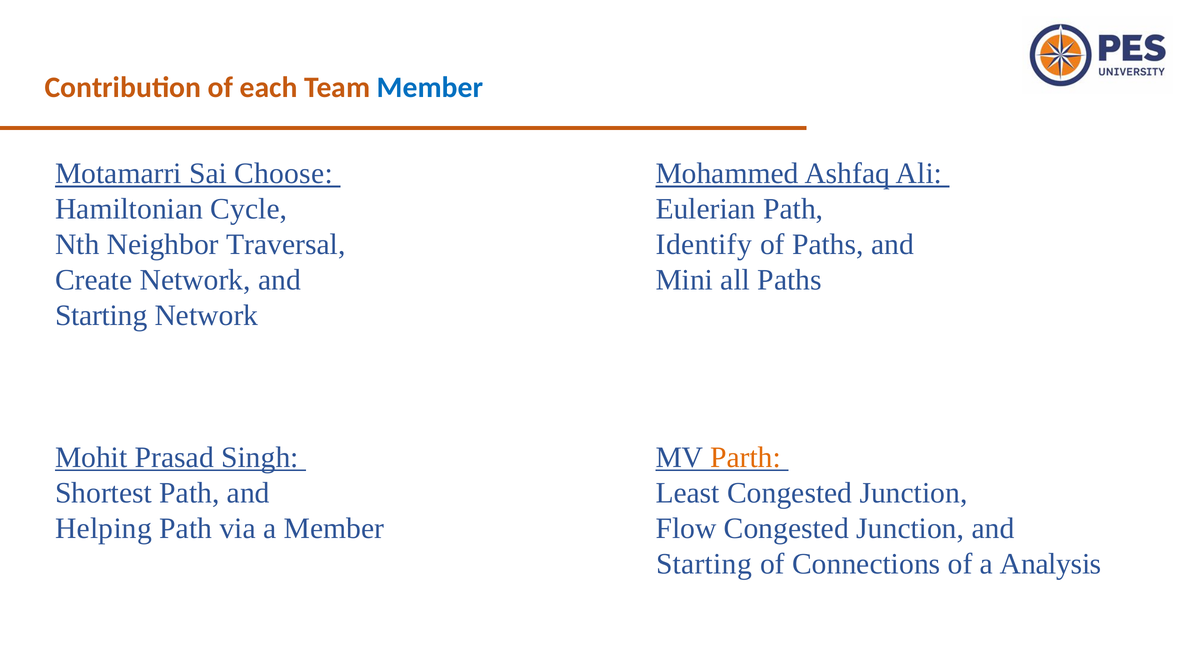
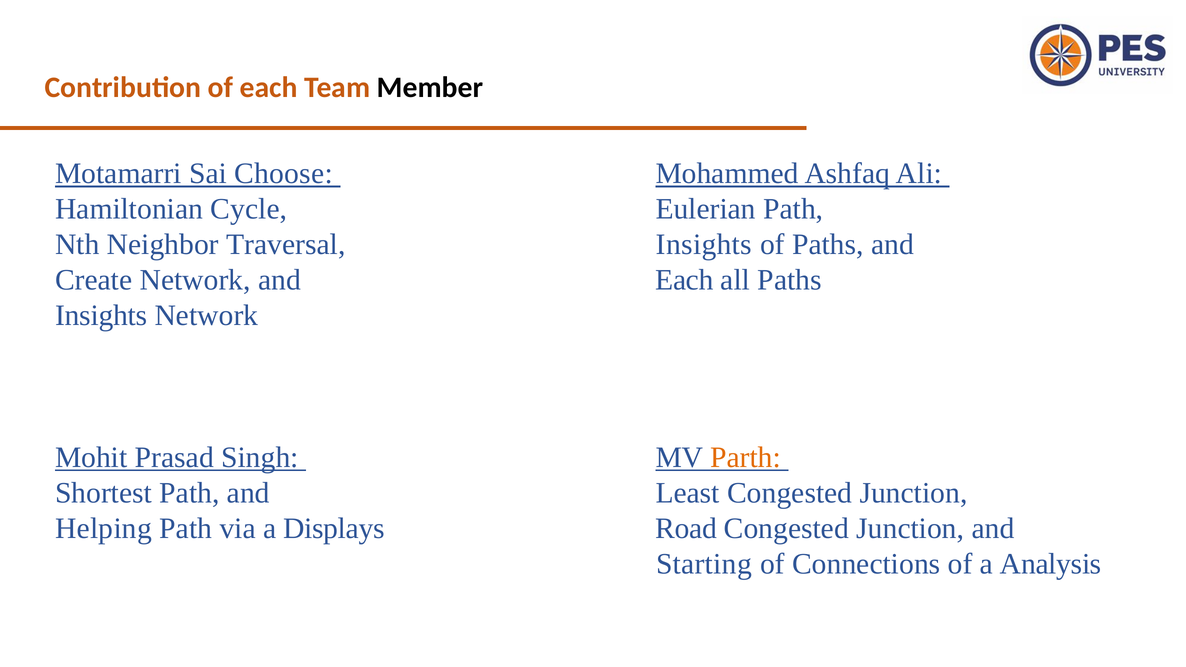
Member at (430, 88) colour: blue -> black
Identify at (704, 245): Identify -> Insights
Mini at (684, 280): Mini -> Each
Starting at (101, 316): Starting -> Insights
a Member: Member -> Displays
Flow: Flow -> Road
